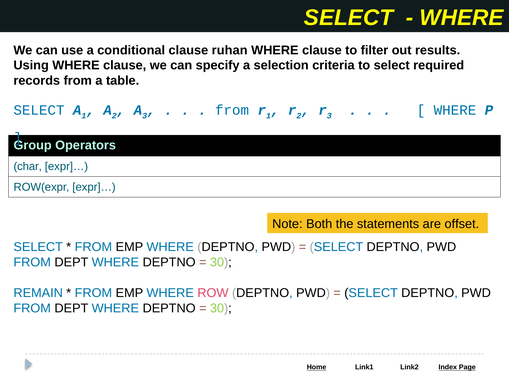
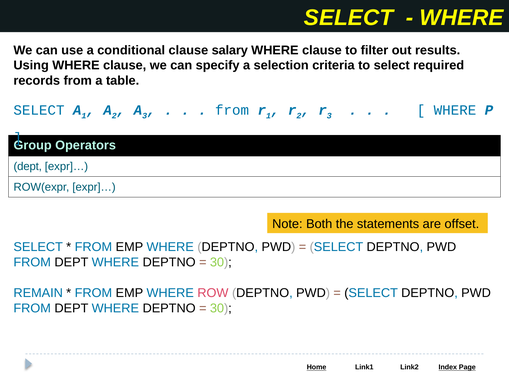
ruhan: ruhan -> salary
char at (28, 166): char -> dept
